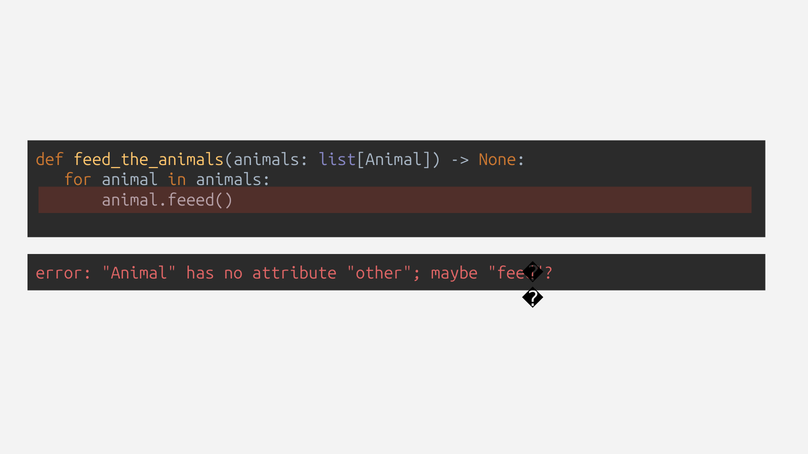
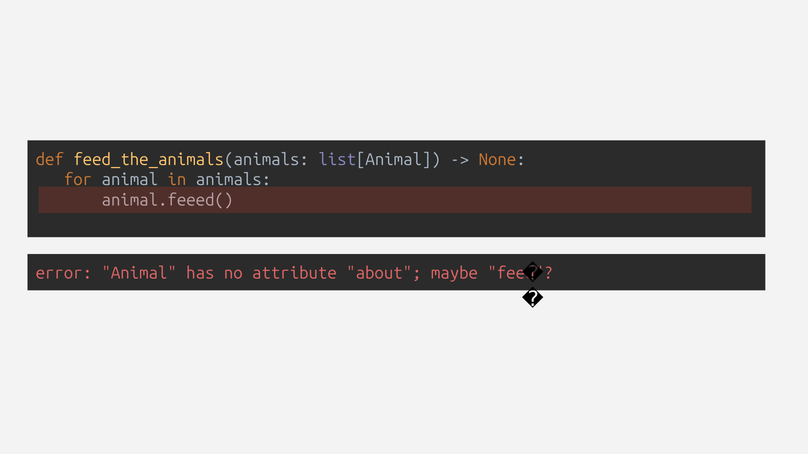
other: other -> about
